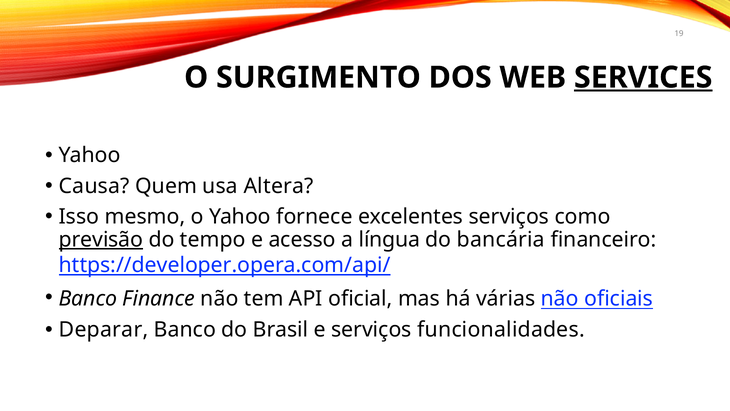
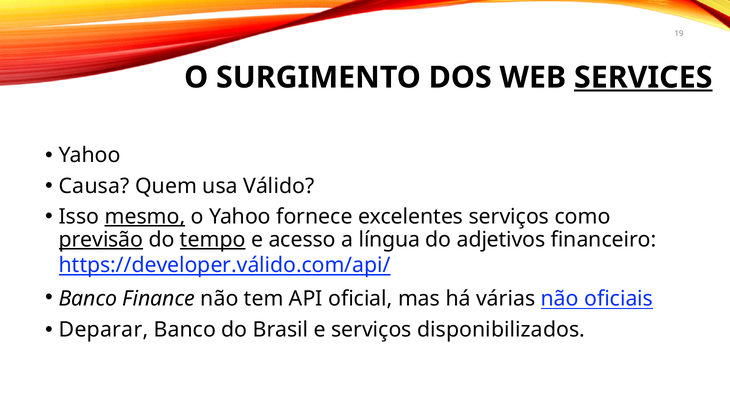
Altera: Altera -> Válido
mesmo underline: none -> present
tempo underline: none -> present
bancária: bancária -> adjetivos
https://developer.opera.com/api/: https://developer.opera.com/api/ -> https://developer.válido.com/api/
funcionalidades: funcionalidades -> disponibilizados
